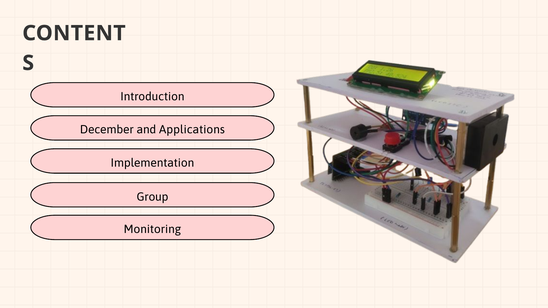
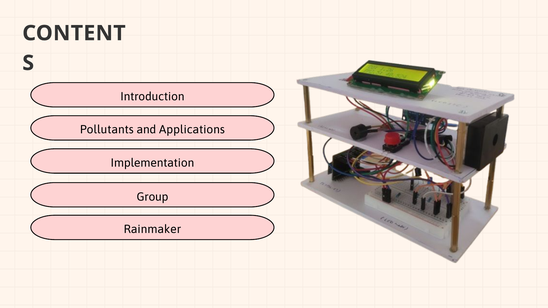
December: December -> Pollutants
Monitoring: Monitoring -> Rainmaker
